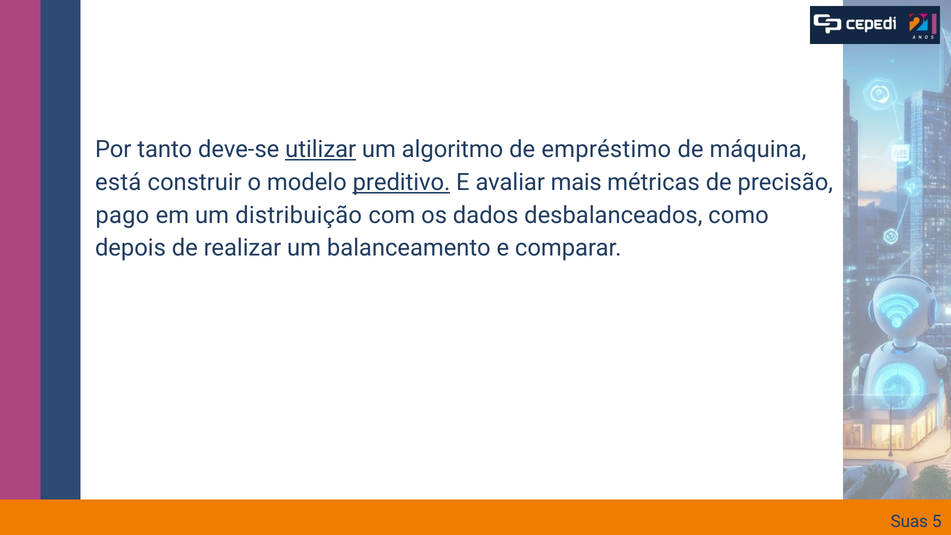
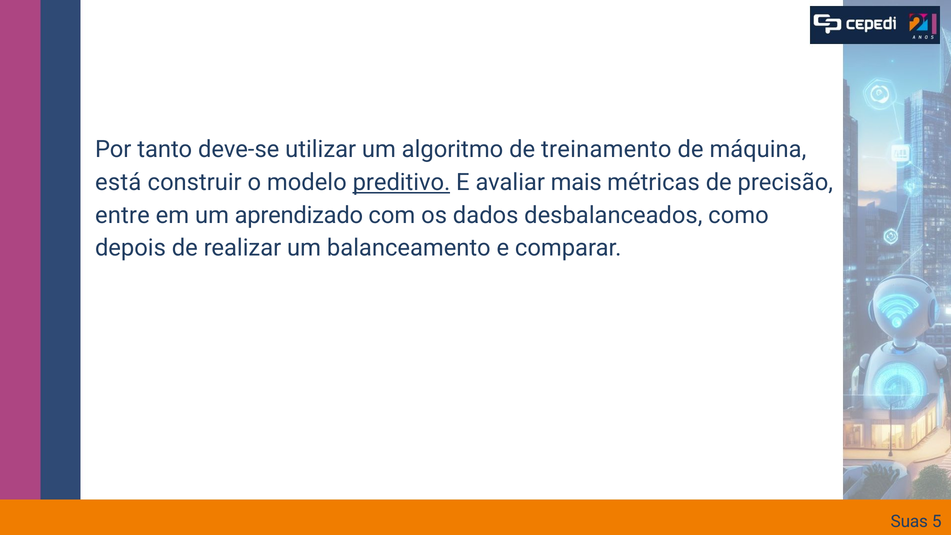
utilizar underline: present -> none
empréstimo: empréstimo -> treinamento
pago: pago -> entre
distribuição: distribuição -> aprendizado
